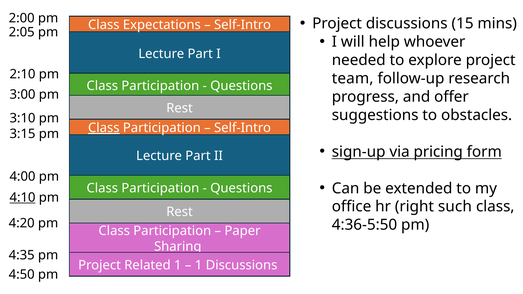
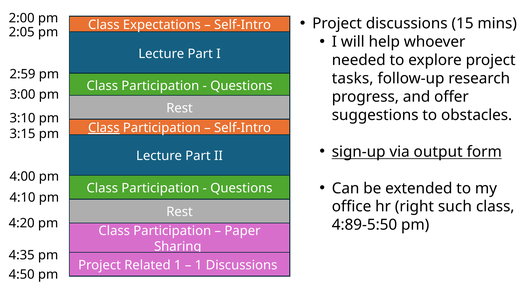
2:10: 2:10 -> 2:59
team: team -> tasks
pricing: pricing -> output
4:10 underline: present -> none
4:36-5:50: 4:36-5:50 -> 4:89-5:50
